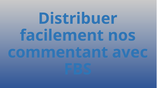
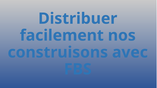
commentant: commentant -> construisons
